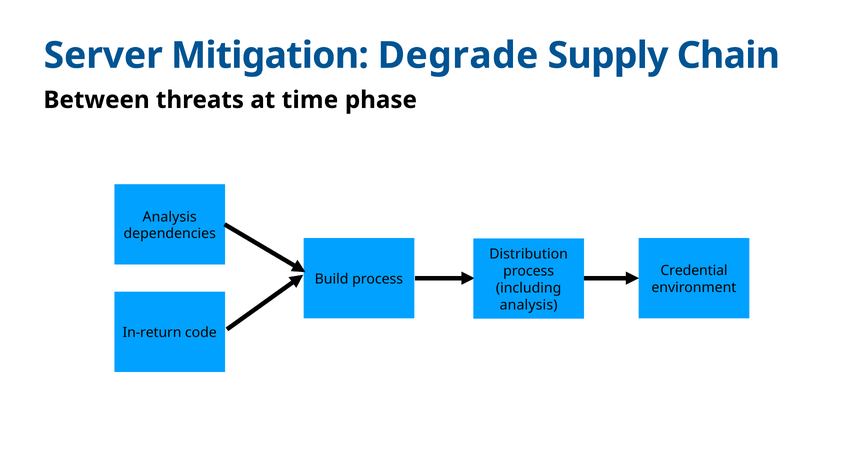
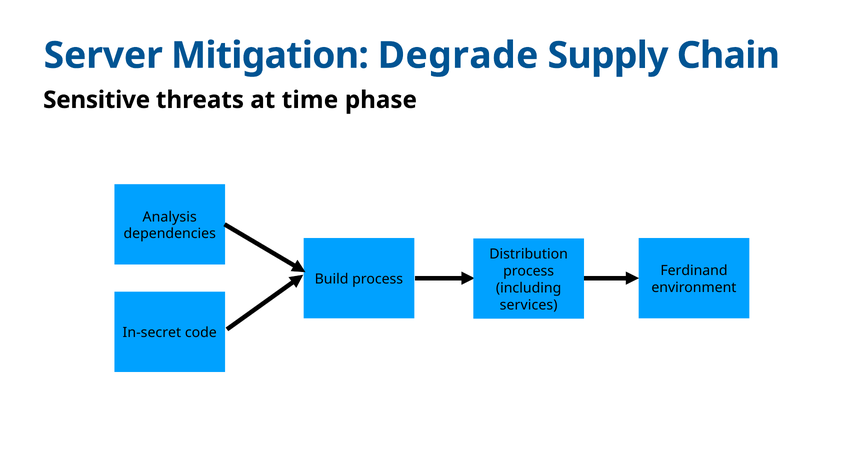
Between: Between -> Sensitive
Credential: Credential -> Ferdinand
analysis at (529, 305): analysis -> services
In-return: In-return -> In-secret
